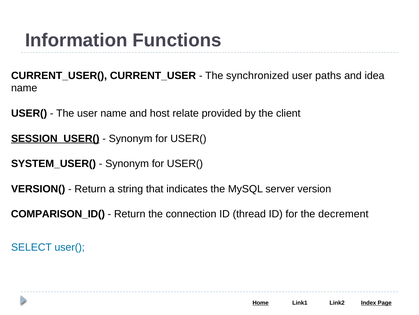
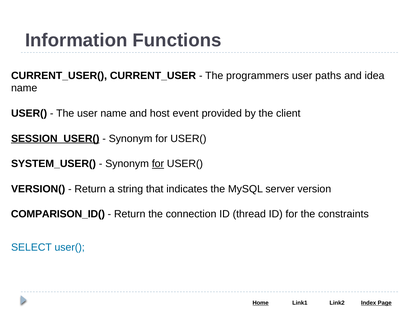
synchronized: synchronized -> programmers
relate: relate -> event
for at (158, 163) underline: none -> present
decrement: decrement -> constraints
